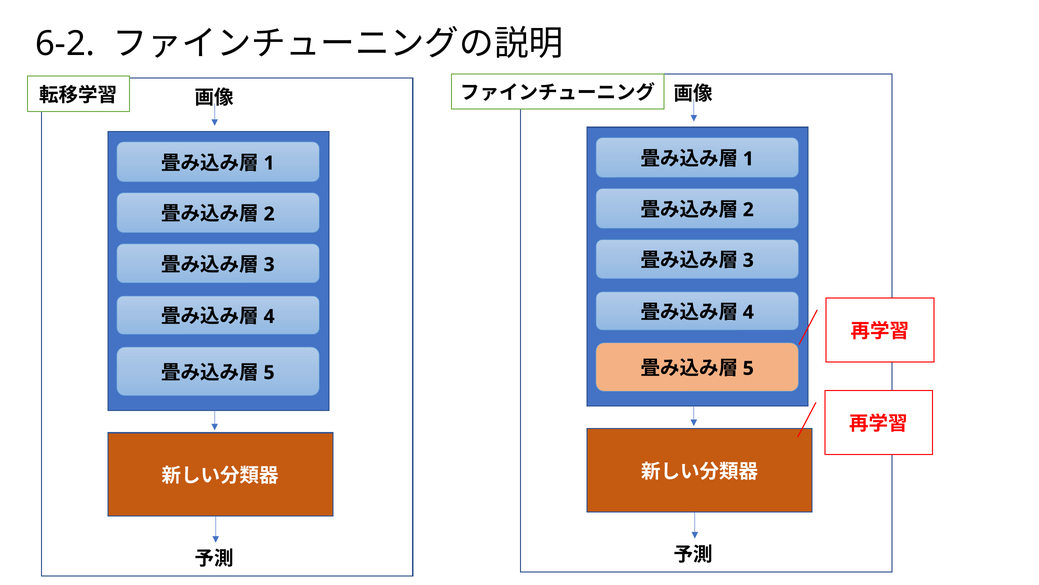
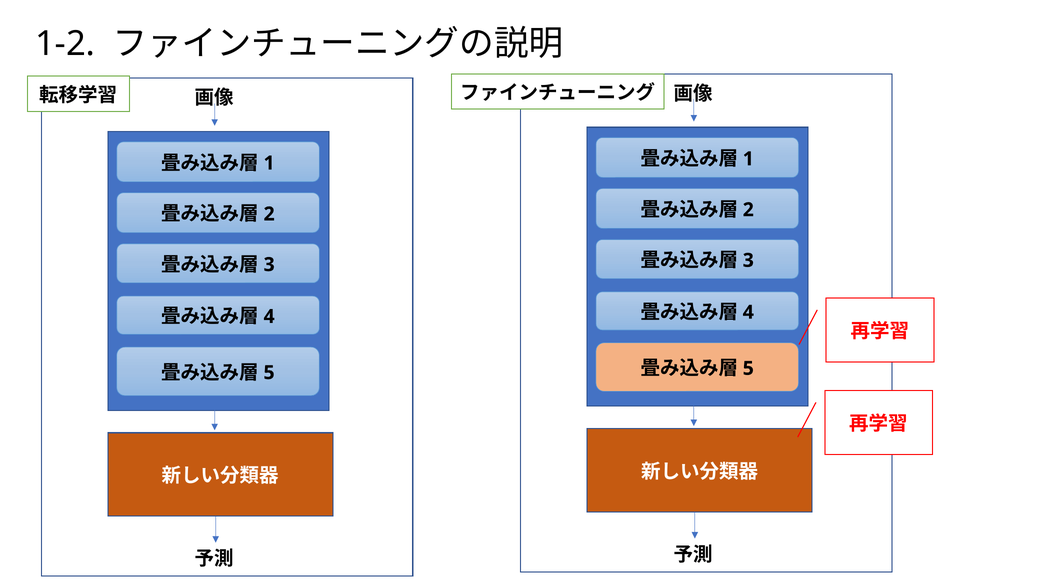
6-2: 6-2 -> 1-2
